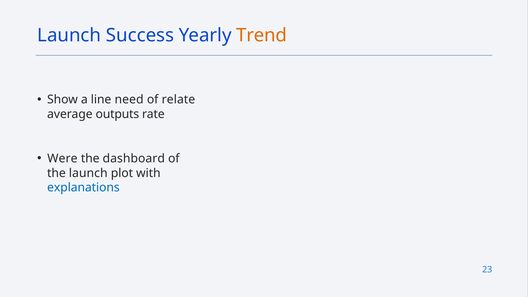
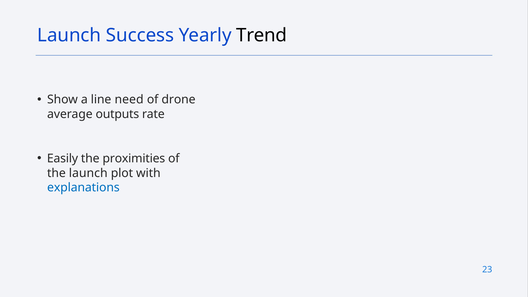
Trend colour: orange -> black
relate: relate -> drone
Were: Were -> Easily
dashboard: dashboard -> proximities
